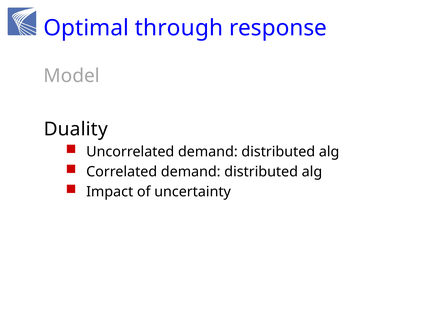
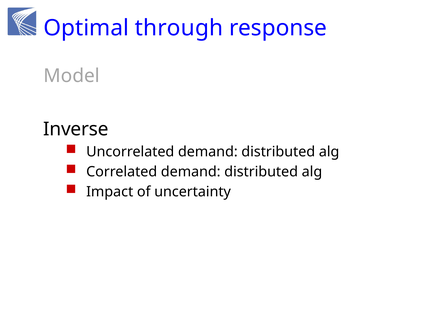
Duality: Duality -> Inverse
